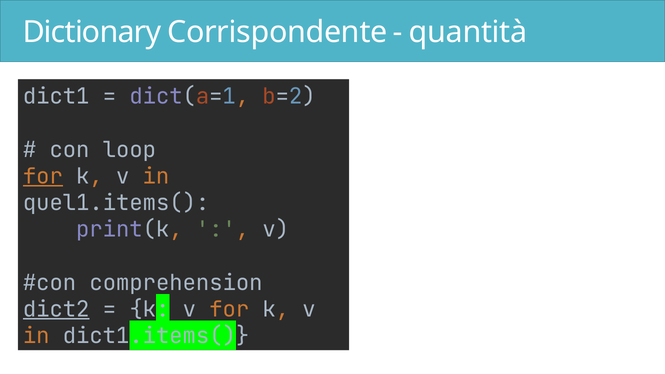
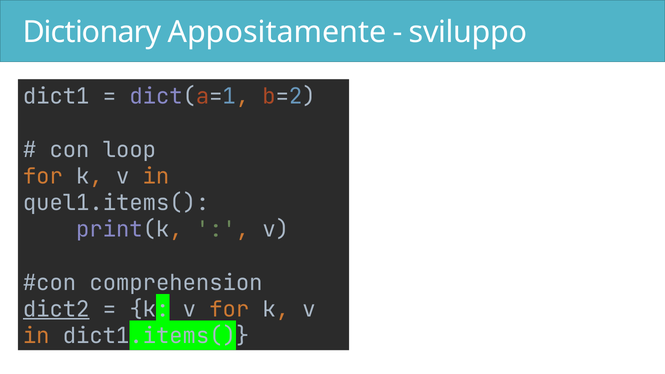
Corrispondente: Corrispondente -> Appositamente
quantità: quantità -> sviluppo
for at (43, 176) underline: present -> none
